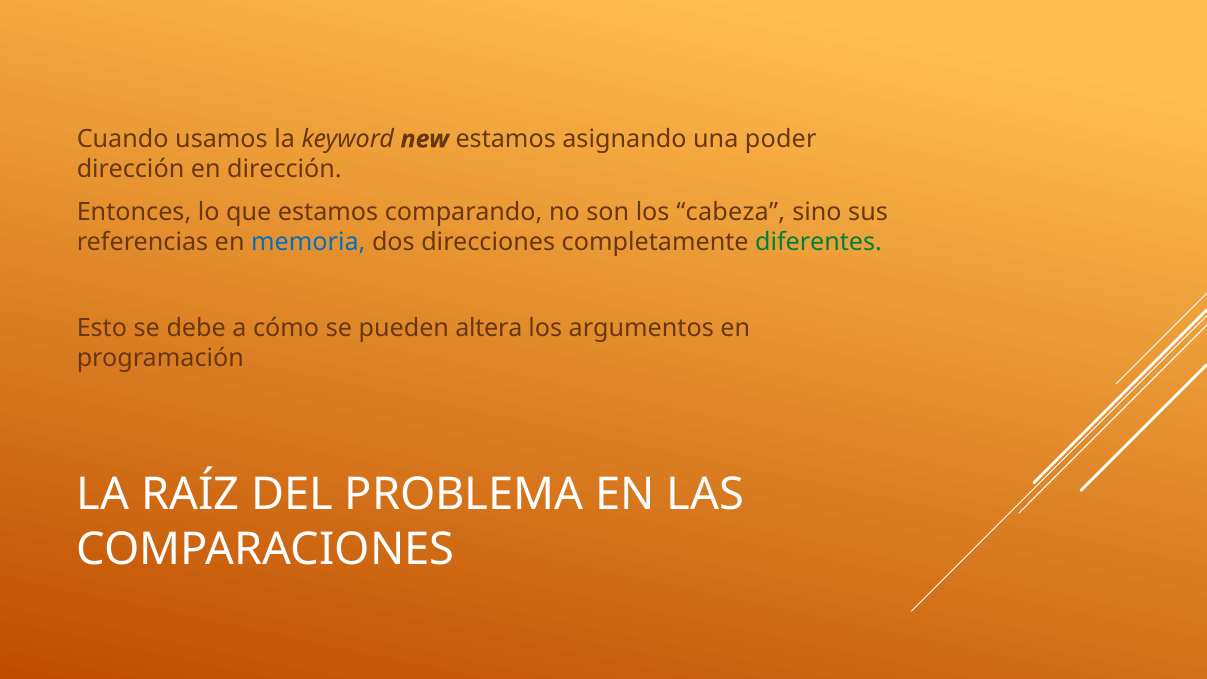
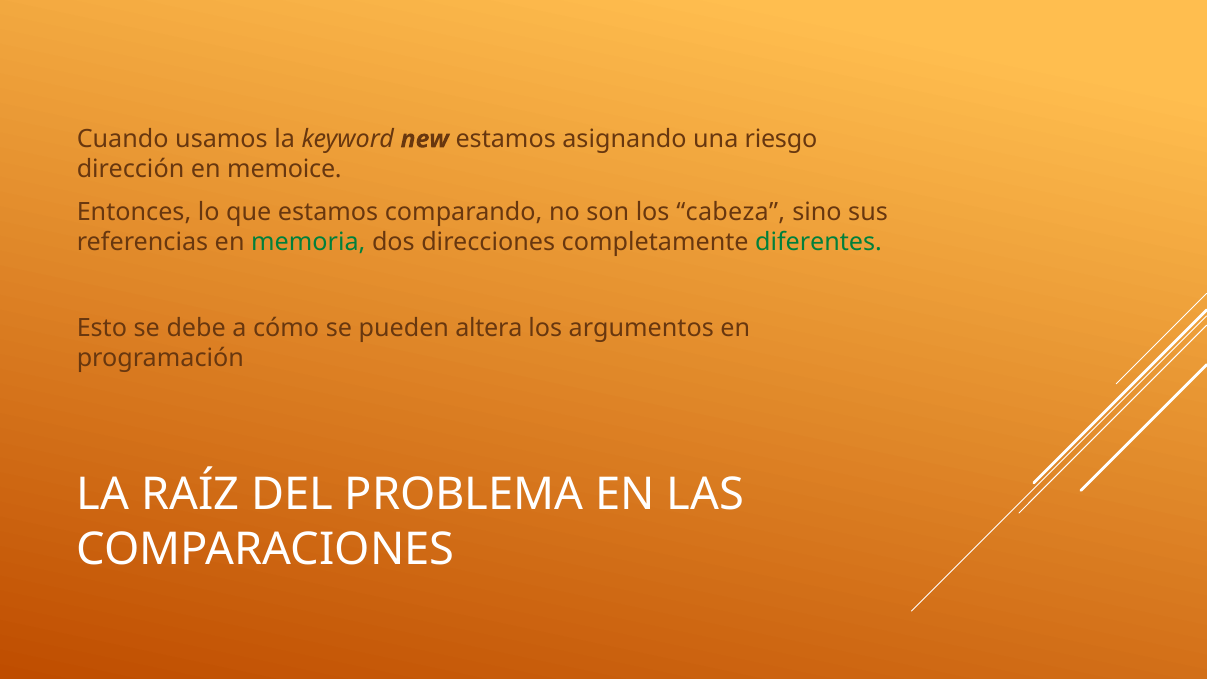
poder: poder -> riesgo
en dirección: dirección -> memoice
memoria colour: blue -> green
